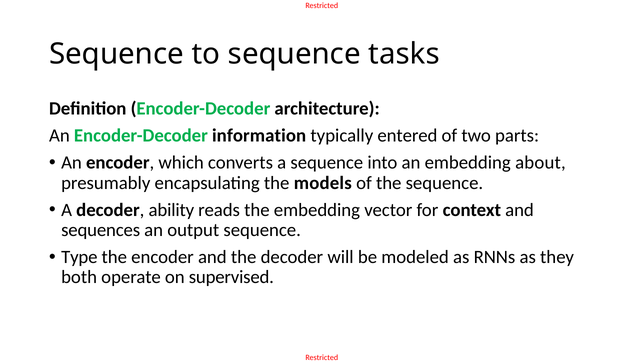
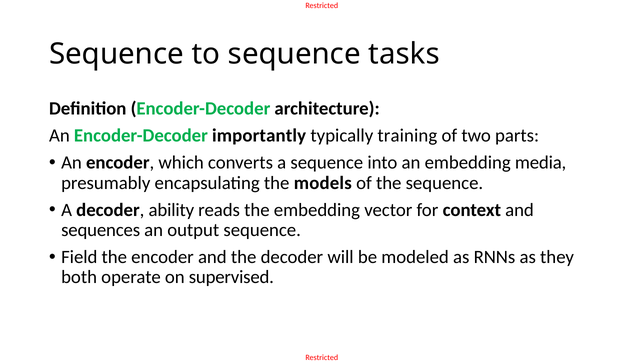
information: information -> importantly
entered: entered -> training
about: about -> media
Type: Type -> Field
